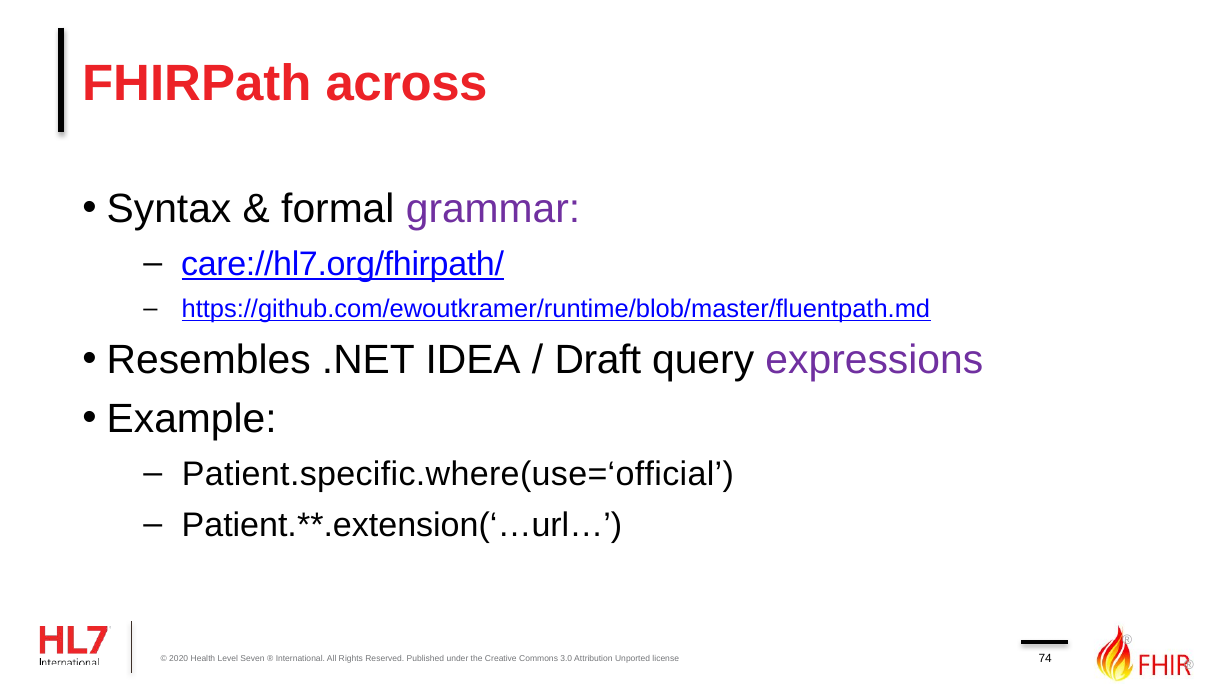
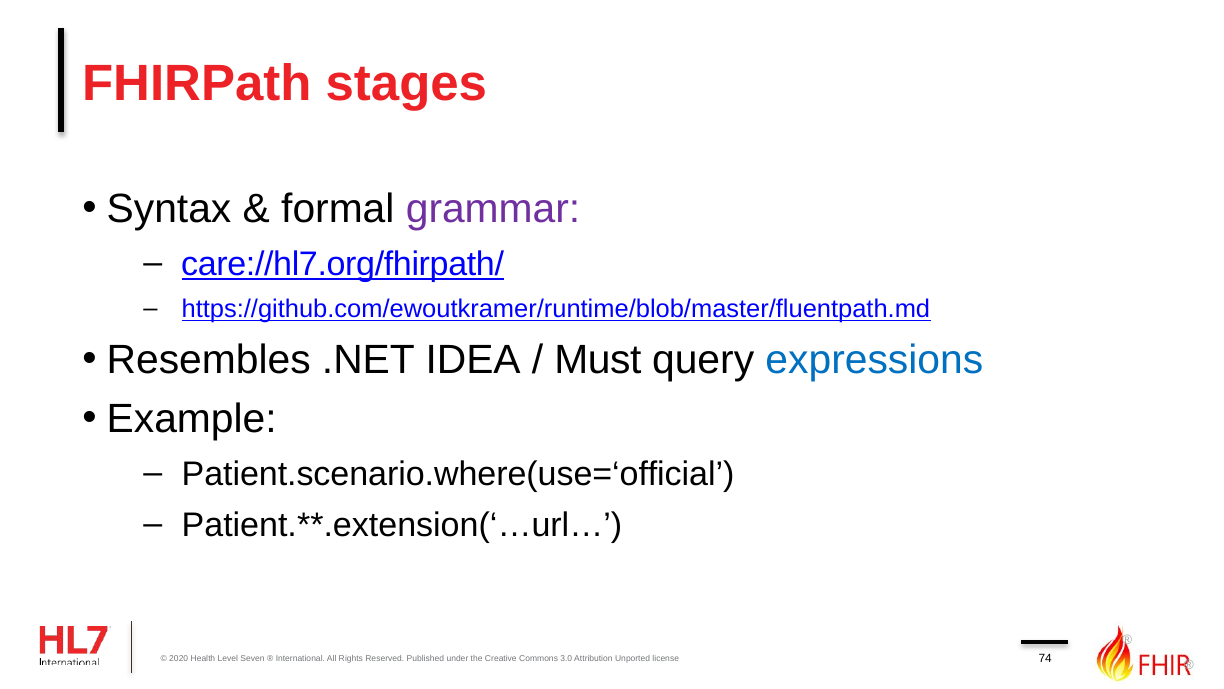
across: across -> stages
Draft: Draft -> Must
expressions colour: purple -> blue
Patient.specific.where(use=‘official: Patient.specific.where(use=‘official -> Patient.scenario.where(use=‘official
